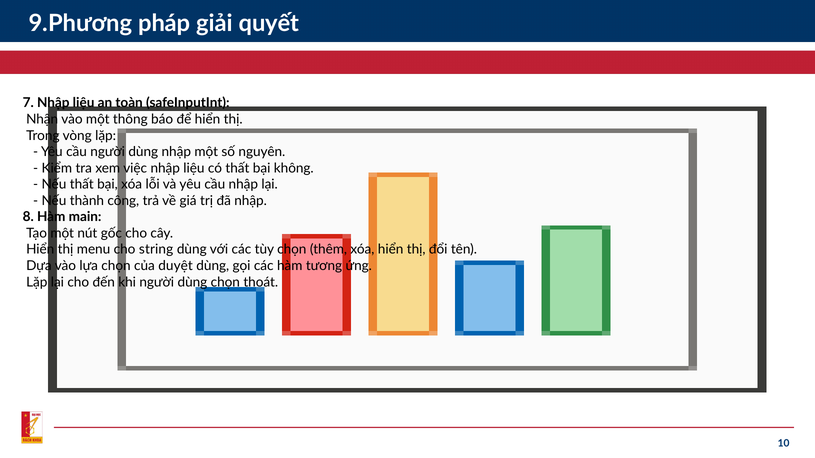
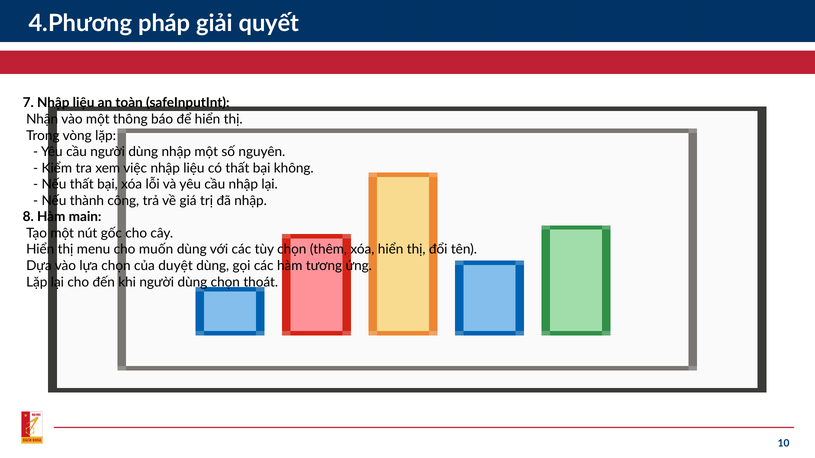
9.Phương: 9.Phương -> 4.Phương
string: string -> muốn
